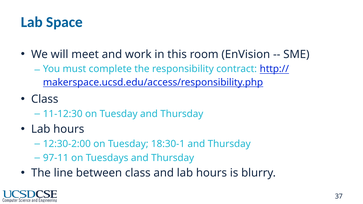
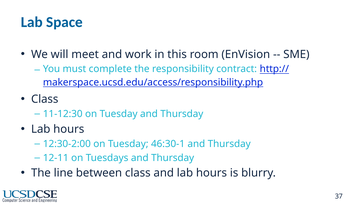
18:30-1: 18:30-1 -> 46:30-1
97-11: 97-11 -> 12-11
